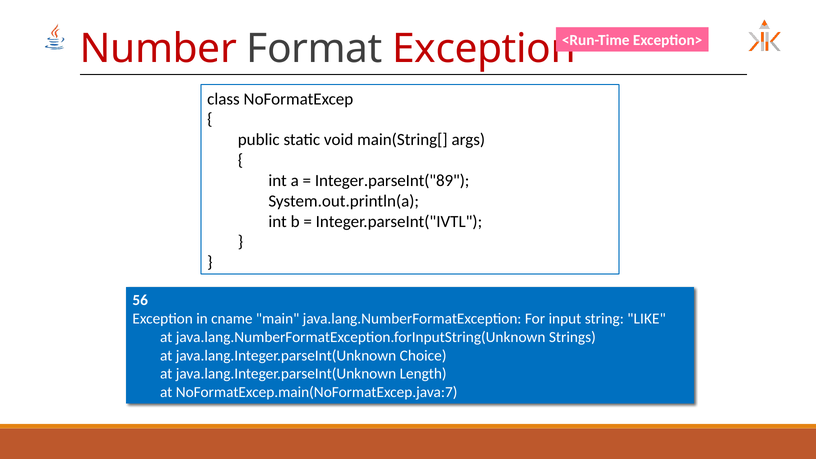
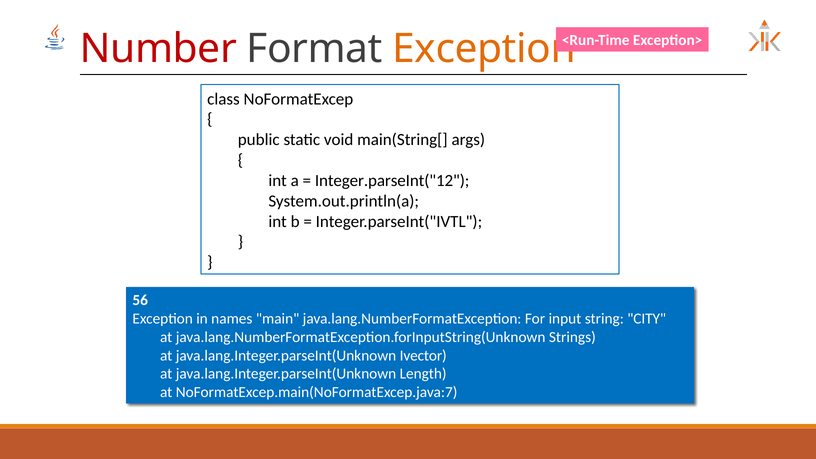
Exception at (484, 49) colour: red -> orange
Integer.parseInt("89: Integer.parseInt("89 -> Integer.parseInt("12
cname: cname -> names
LIKE: LIKE -> CITY
Choice: Choice -> Ivector
